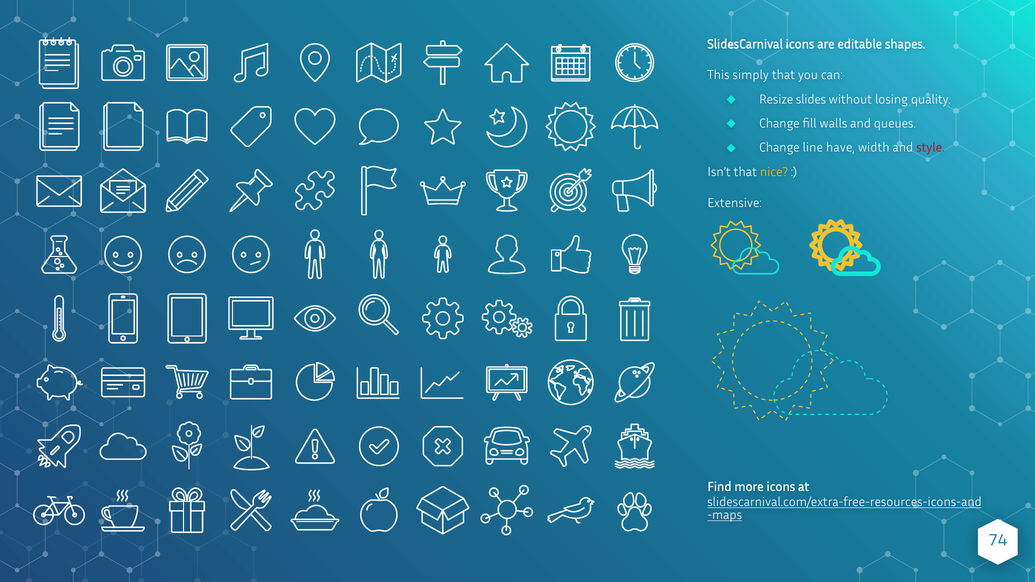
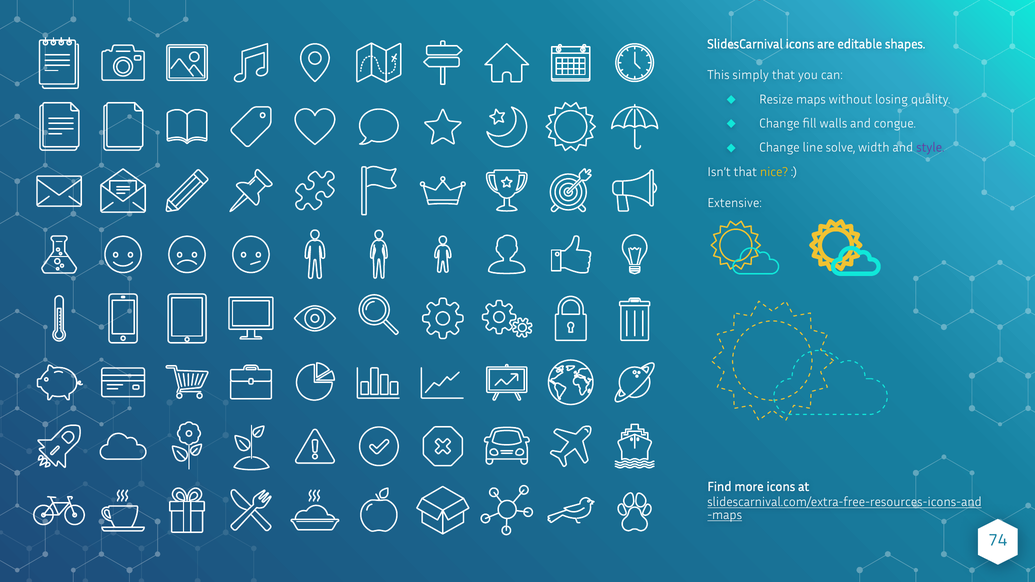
Resize slides: slides -> maps
queues: queues -> congue
have: have -> solve
style colour: red -> purple
